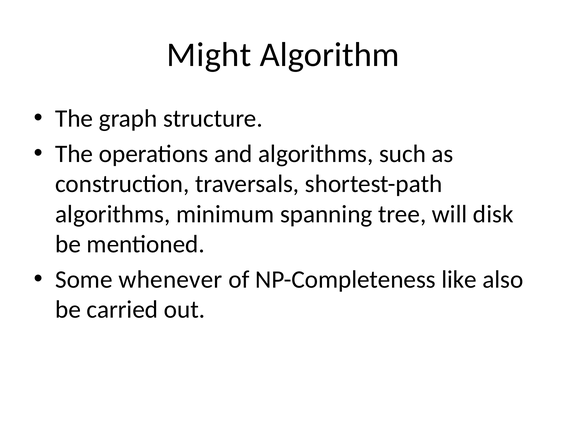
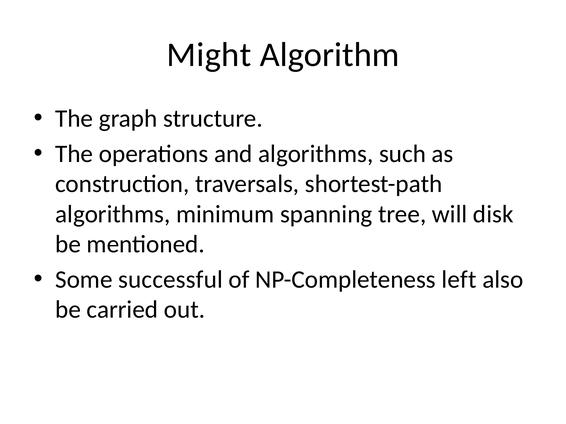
whenever: whenever -> successful
like: like -> left
